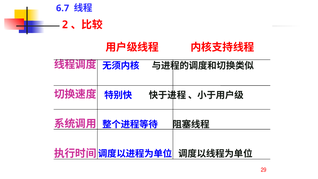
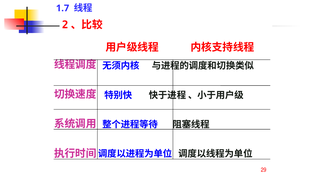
6.7: 6.7 -> 1.7
